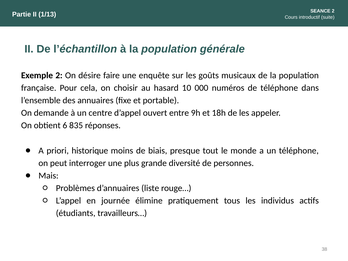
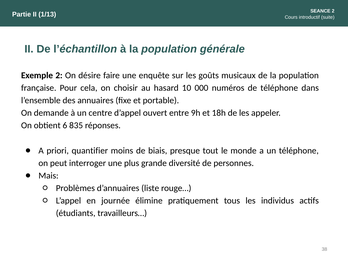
historique: historique -> quantifier
